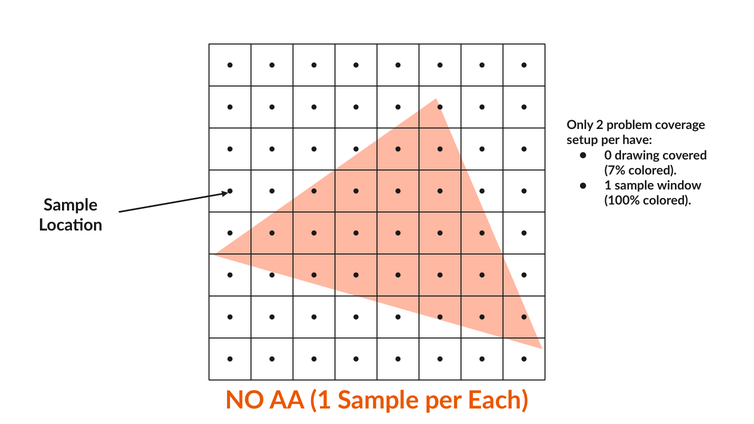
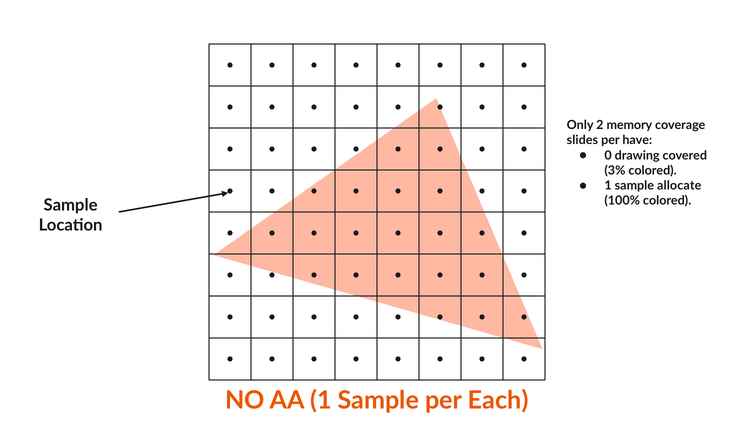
problem: problem -> memory
setup: setup -> slides
7%: 7% -> 3%
window: window -> allocate
